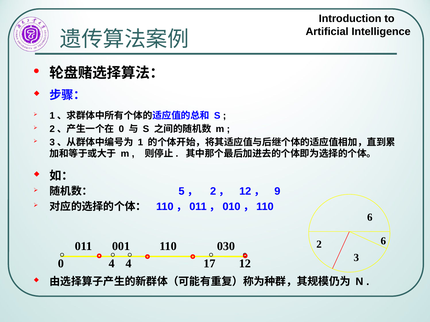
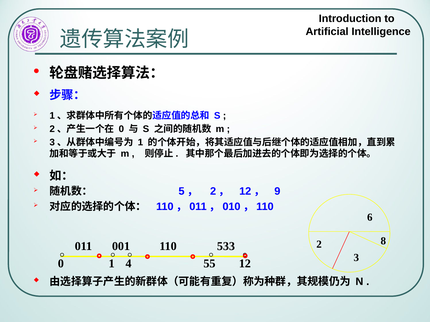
2 6: 6 -> 8
030: 030 -> 533
0 4: 4 -> 1
17: 17 -> 55
